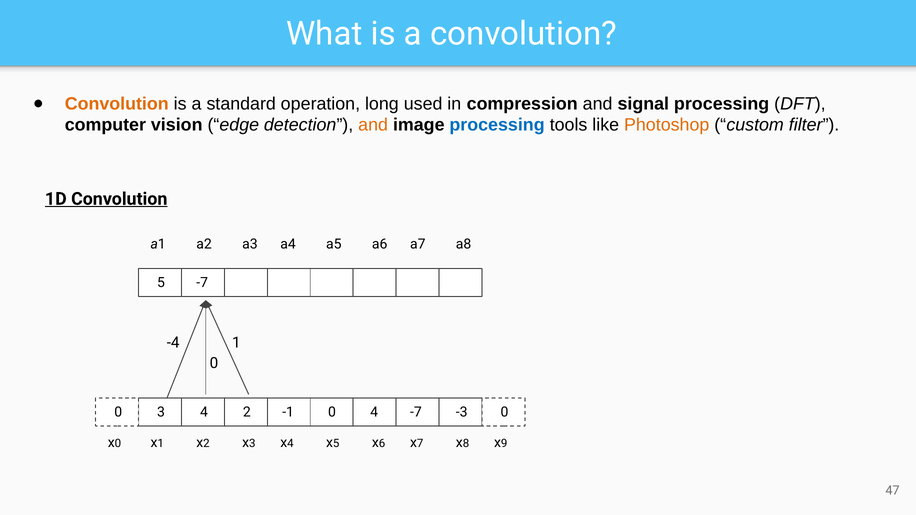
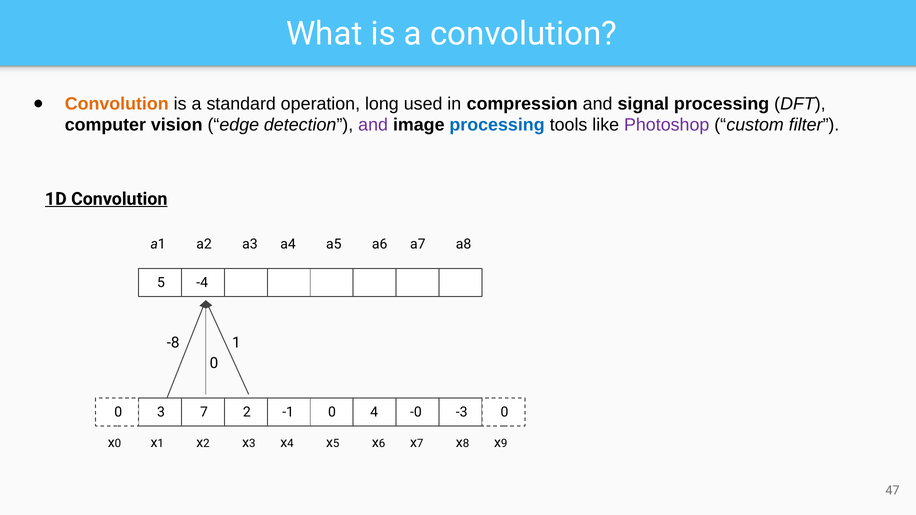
and at (373, 125) colour: orange -> purple
Photoshop colour: orange -> purple
-7 at (202, 283): -7 -> -4
-4: -4 -> -8
3 4: 4 -> 7
4 -7: -7 -> -0
